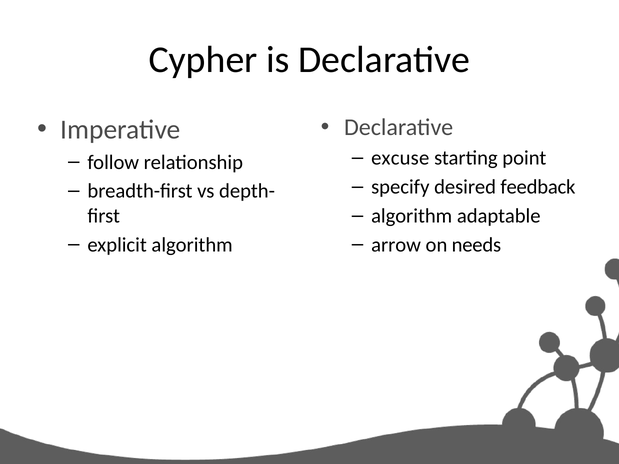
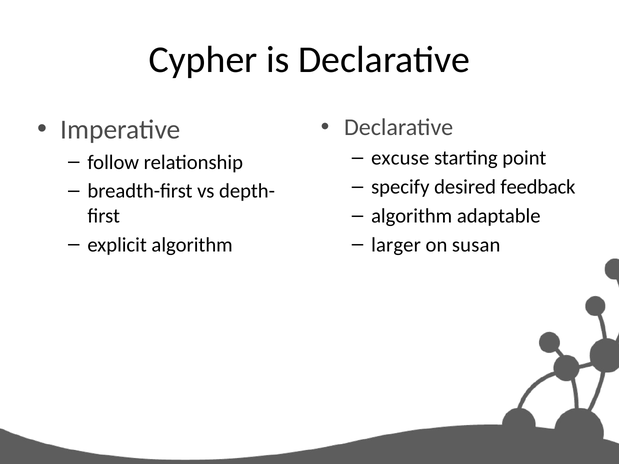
arrow: arrow -> larger
needs: needs -> susan
